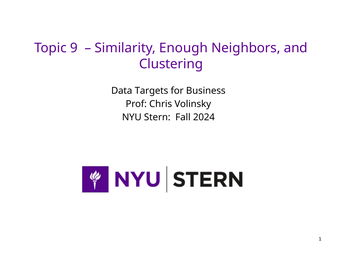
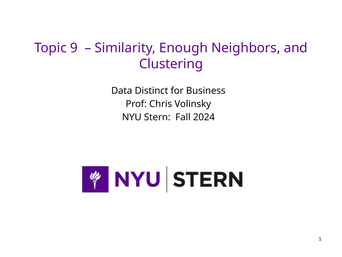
Targets: Targets -> Distinct
